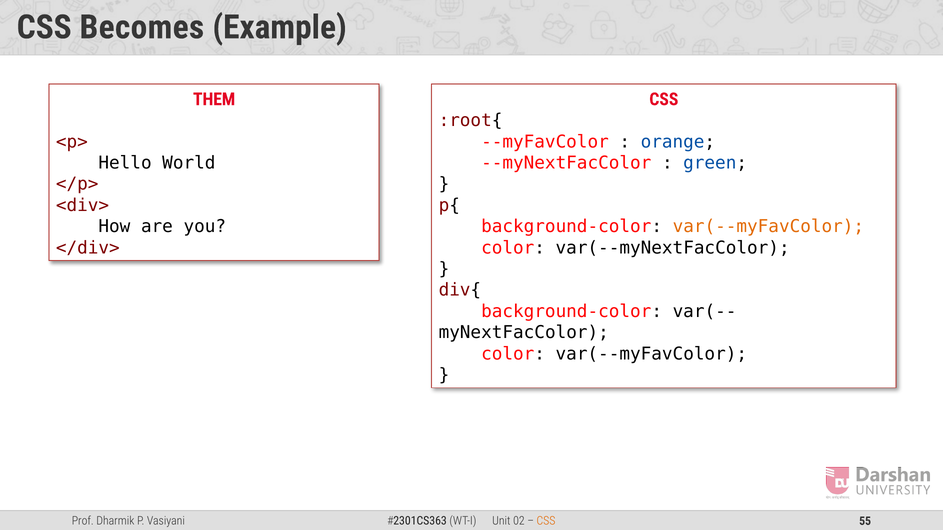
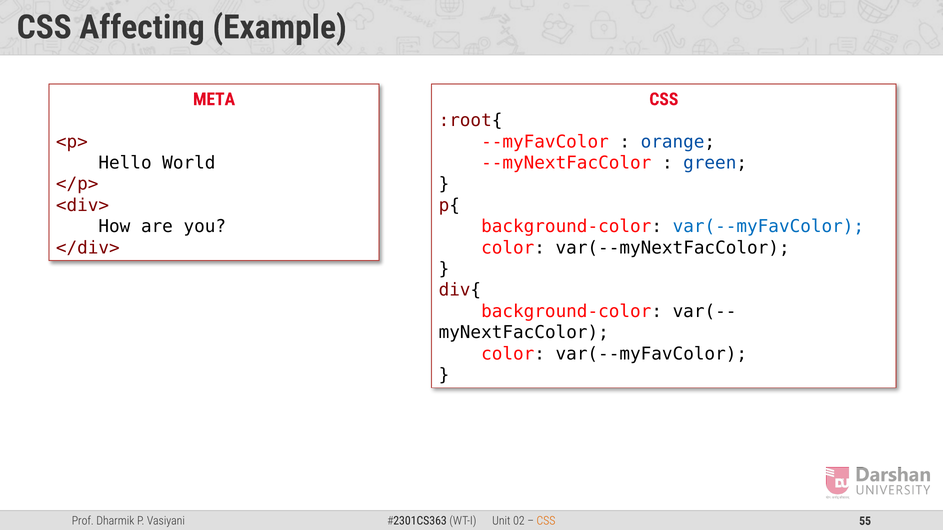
Becomes: Becomes -> Affecting
THEM: THEM -> META
var(--myFavColor at (768, 227) colour: orange -> blue
